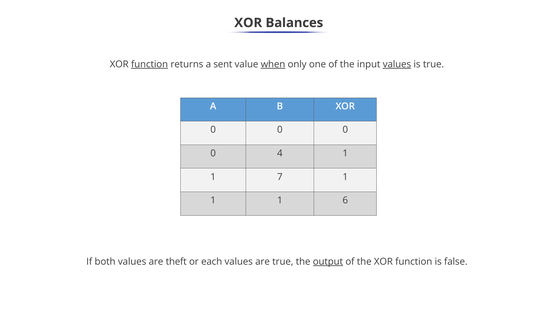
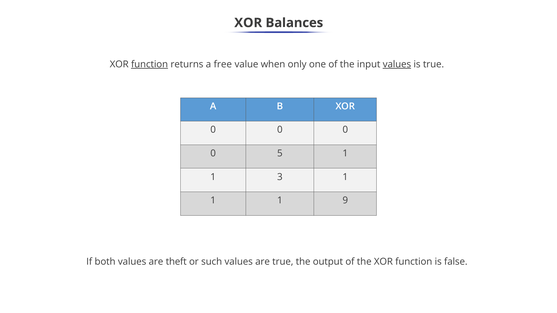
sent: sent -> free
when underline: present -> none
4: 4 -> 5
7: 7 -> 3
6: 6 -> 9
each: each -> such
output underline: present -> none
